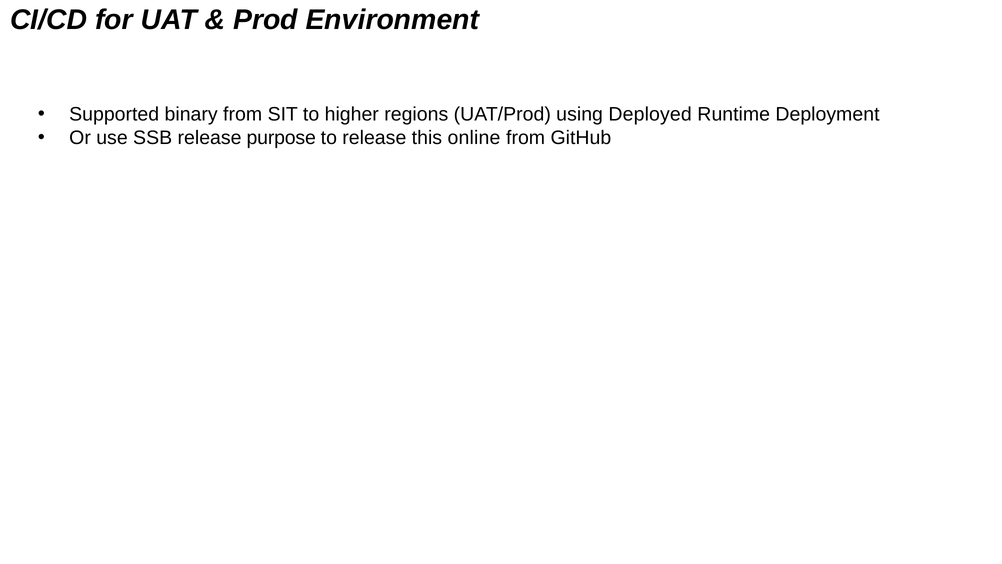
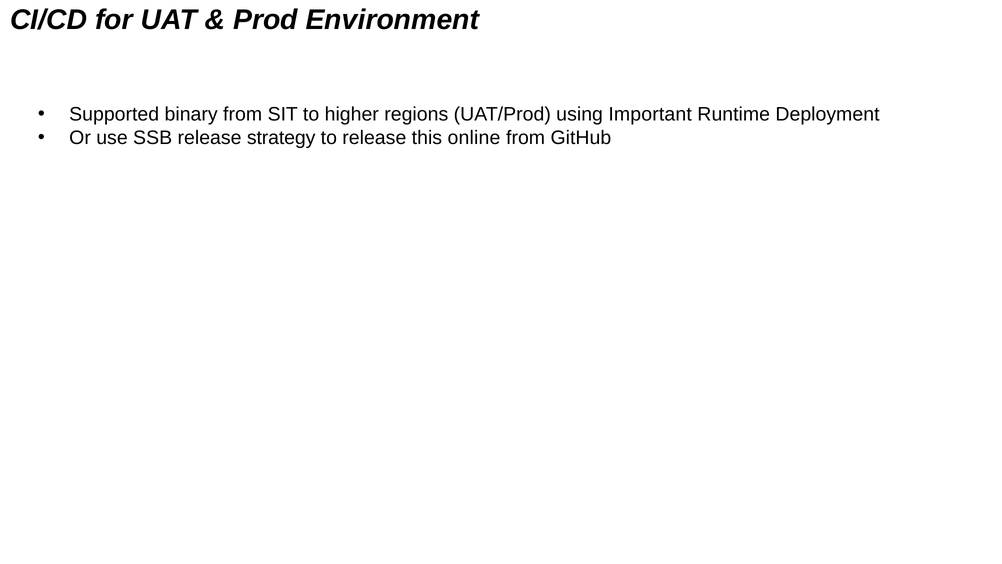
Deployed: Deployed -> Important
purpose: purpose -> strategy
